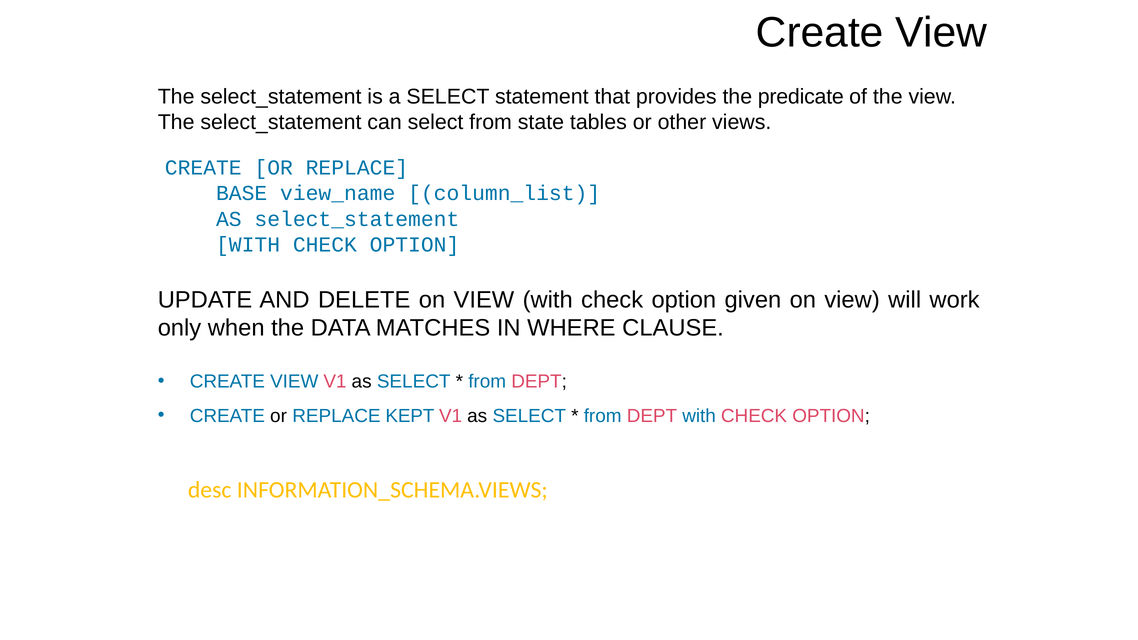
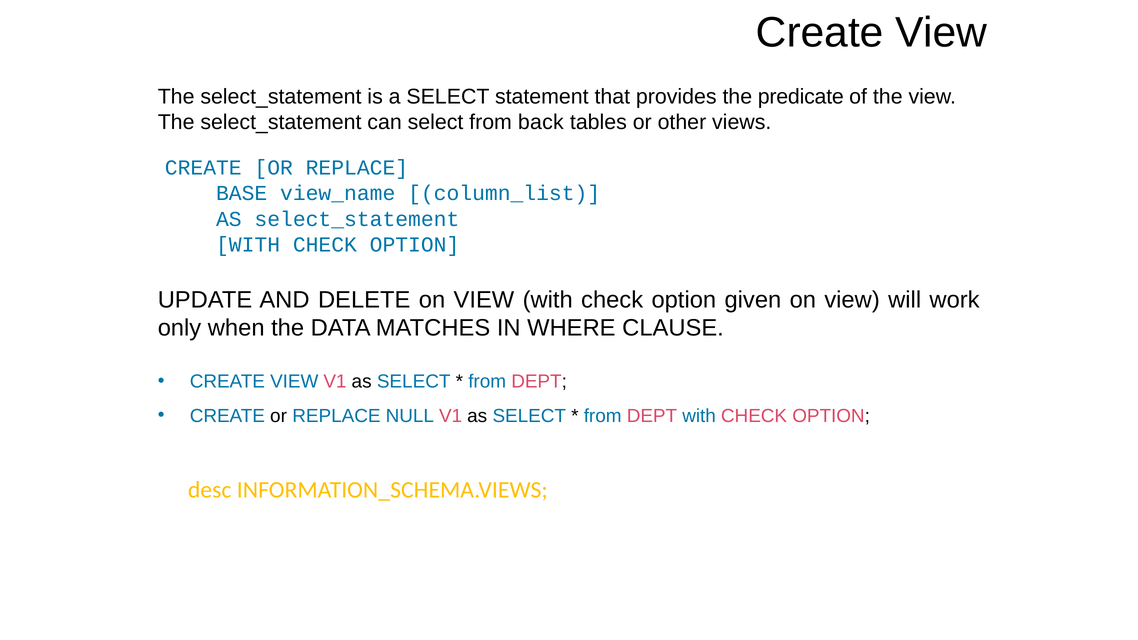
state: state -> back
KEPT: KEPT -> NULL
